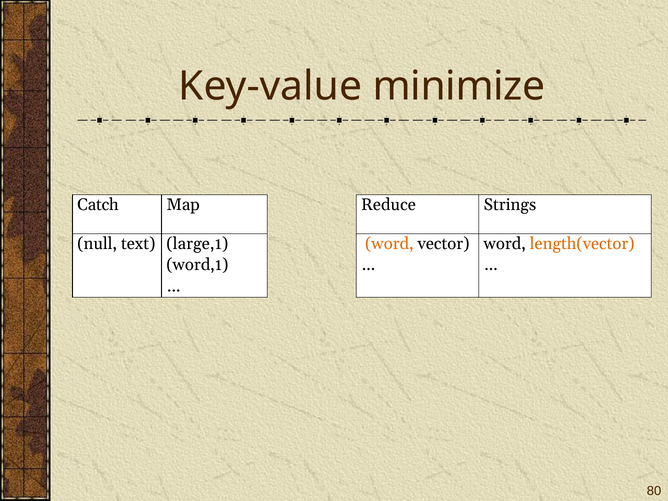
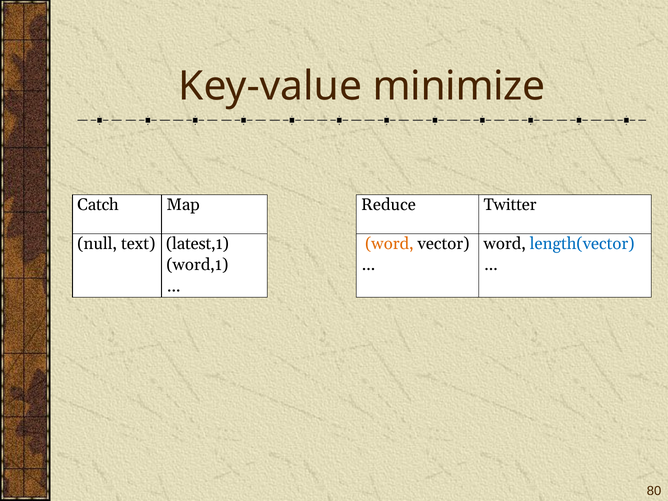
Strings: Strings -> Twitter
large,1: large,1 -> latest,1
length(vector colour: orange -> blue
